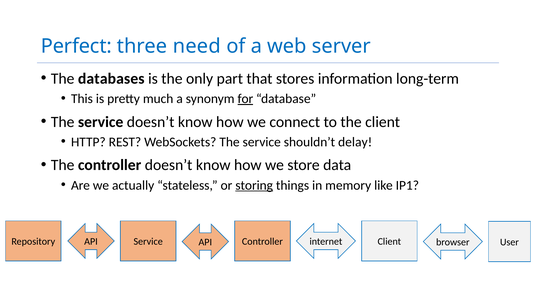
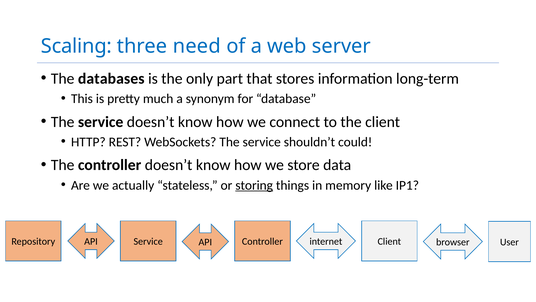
Perfect: Perfect -> Scaling
for underline: present -> none
delay: delay -> could
